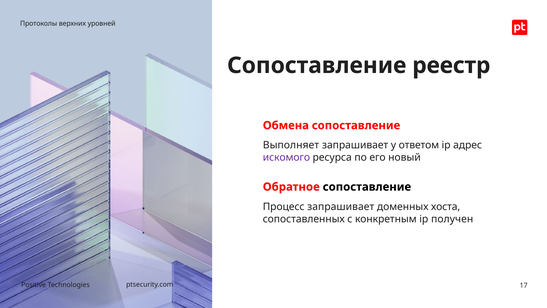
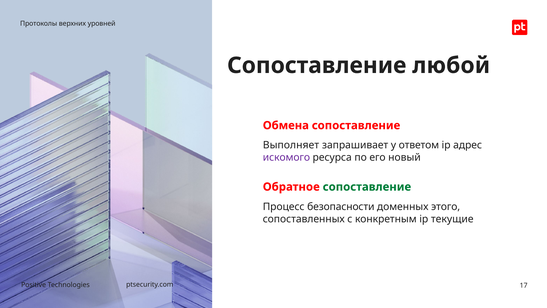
реестр: реестр -> любой
сопоставление at (367, 187) colour: black -> green
Процесс запрашивает: запрашивает -> безопасности
хоста: хоста -> этого
получен: получен -> текущие
